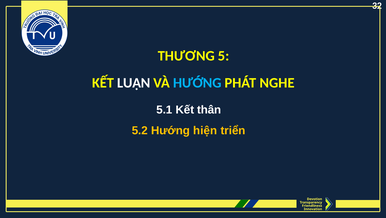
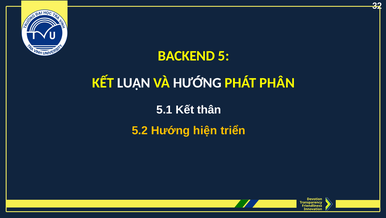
THƯƠNG: THƯƠNG -> BACKEND
HƯỚNG at (197, 83) colour: light blue -> white
NGHE: NGHE -> PHÂN
